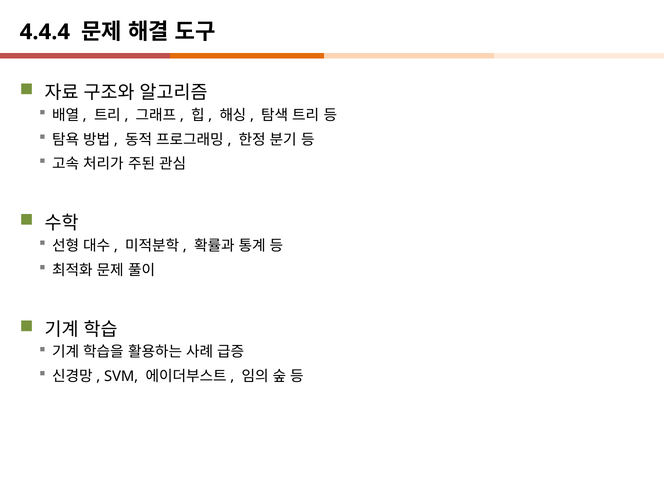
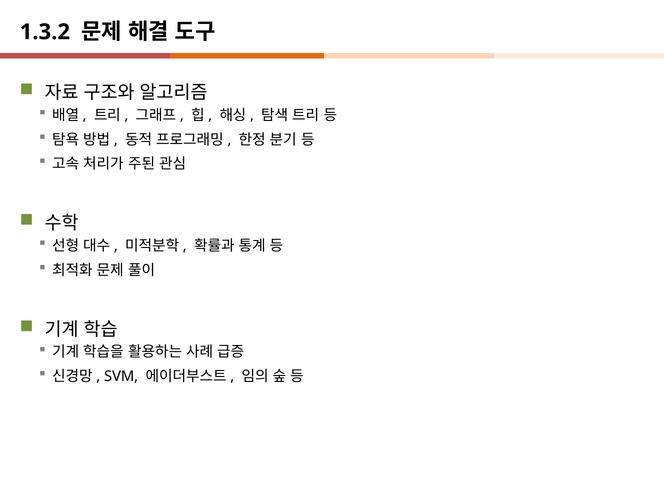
4.4.4: 4.4.4 -> 1.3.2
